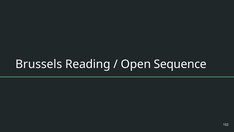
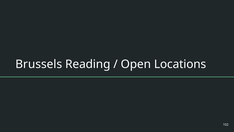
Sequence: Sequence -> Locations
